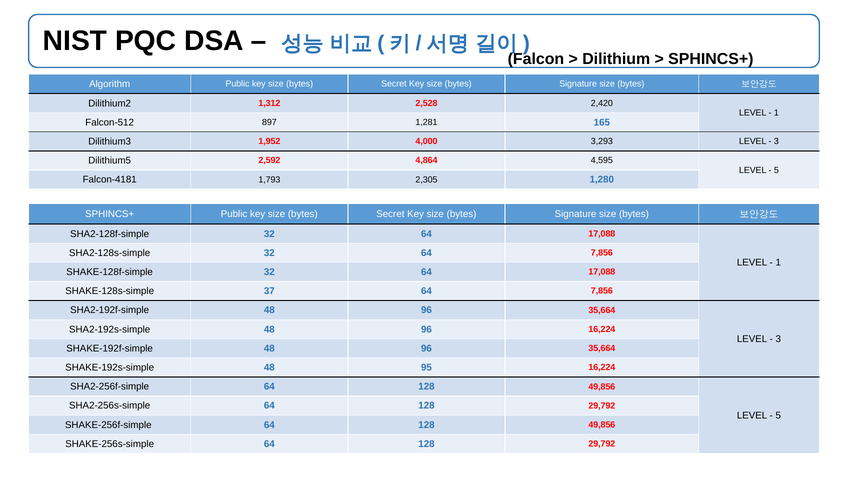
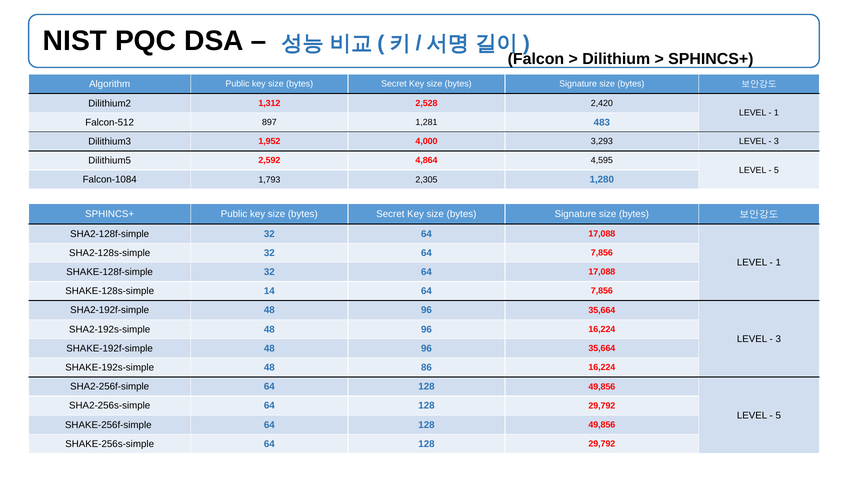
165: 165 -> 483
Falcon-4181: Falcon-4181 -> Falcon-1084
37: 37 -> 14
95: 95 -> 86
